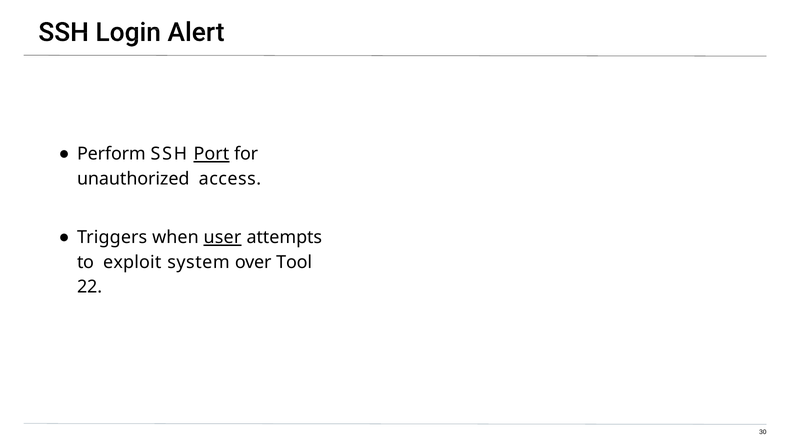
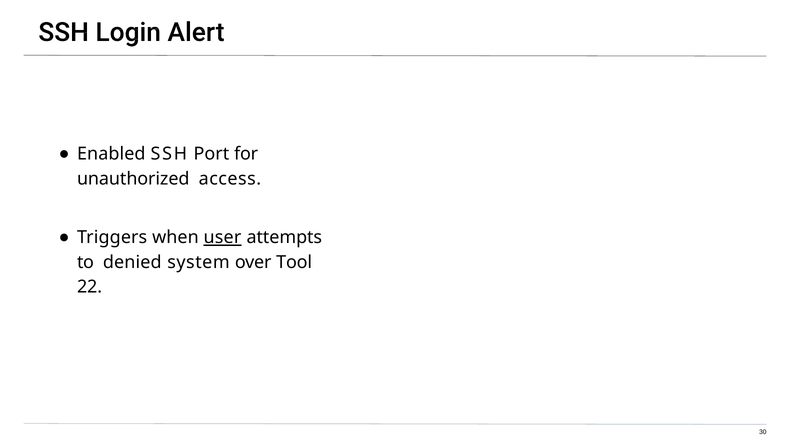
Perform: Perform -> Enabled
Port underline: present -> none
exploit: exploit -> denied
